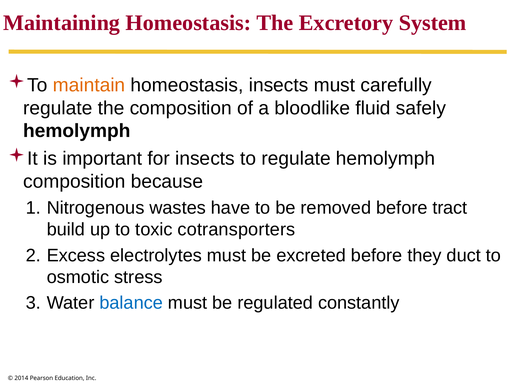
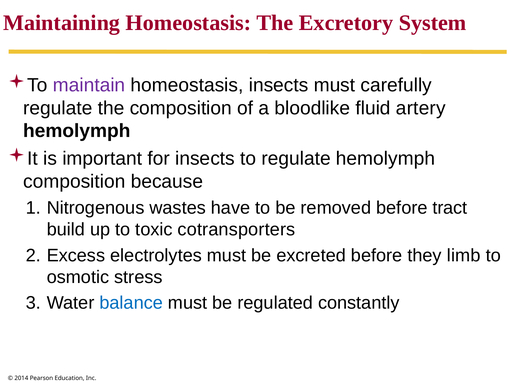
maintain colour: orange -> purple
safely: safely -> artery
duct: duct -> limb
